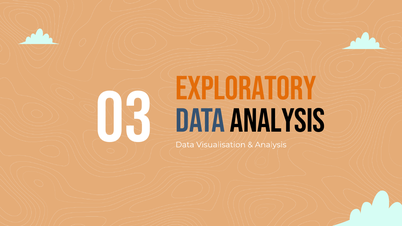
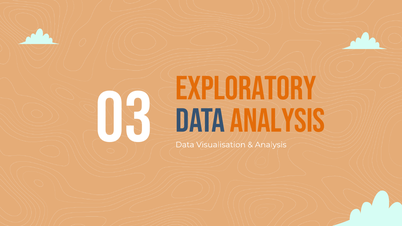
analysis at (277, 121) colour: black -> orange
